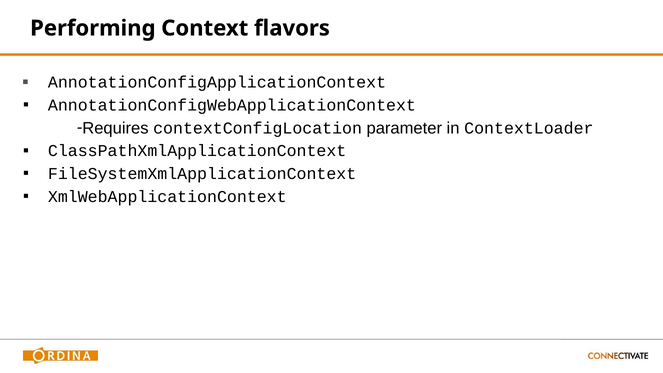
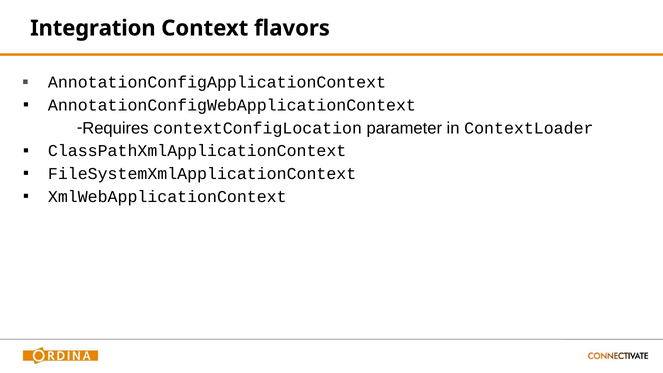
Performing: Performing -> Integration
